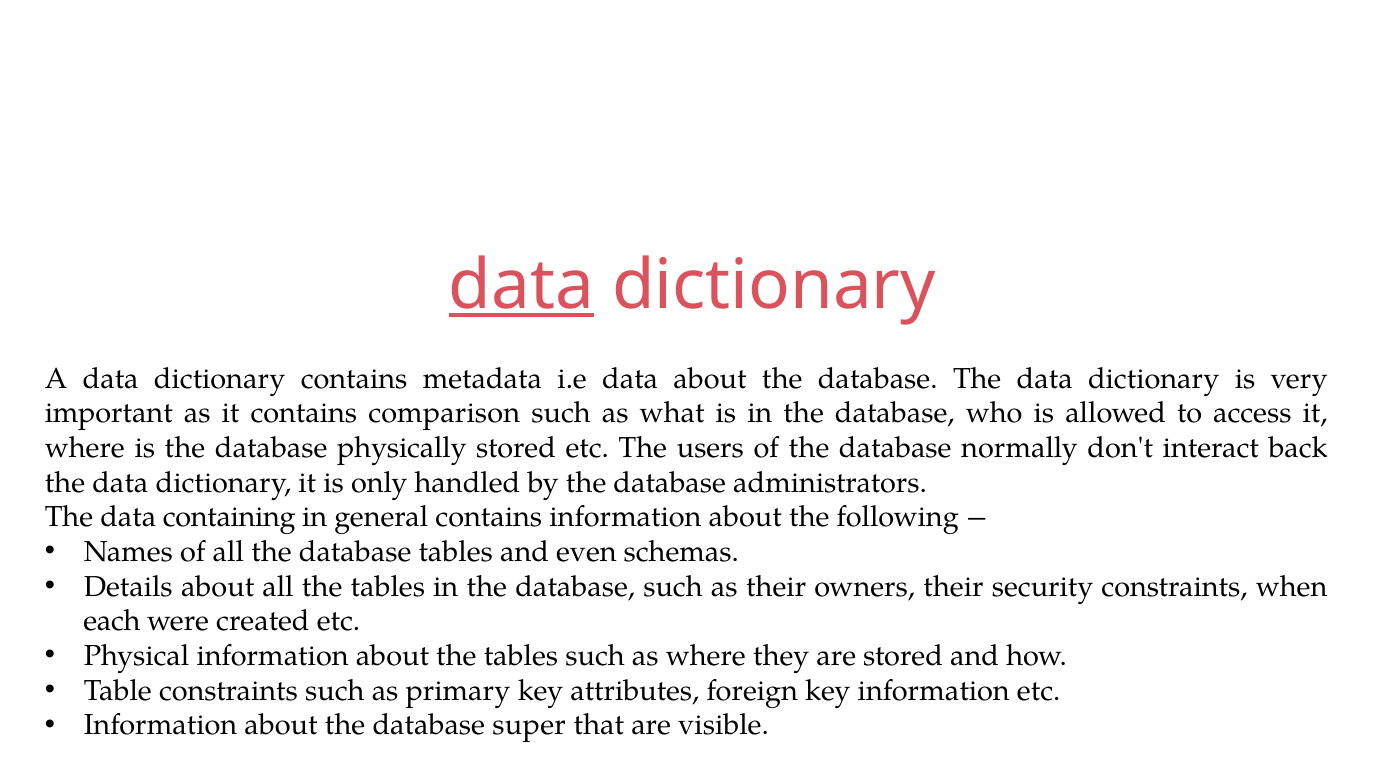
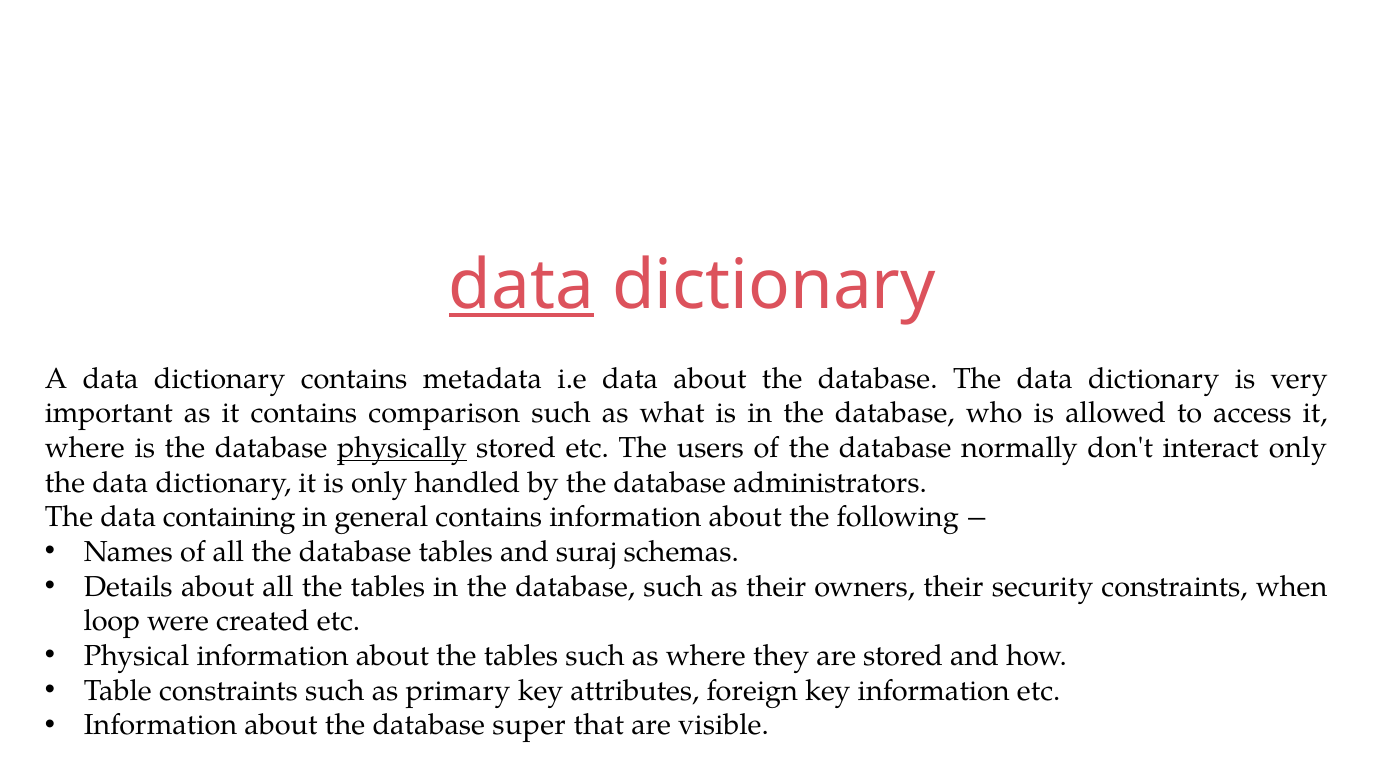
physically underline: none -> present
interact back: back -> only
even: even -> suraj
each: each -> loop
